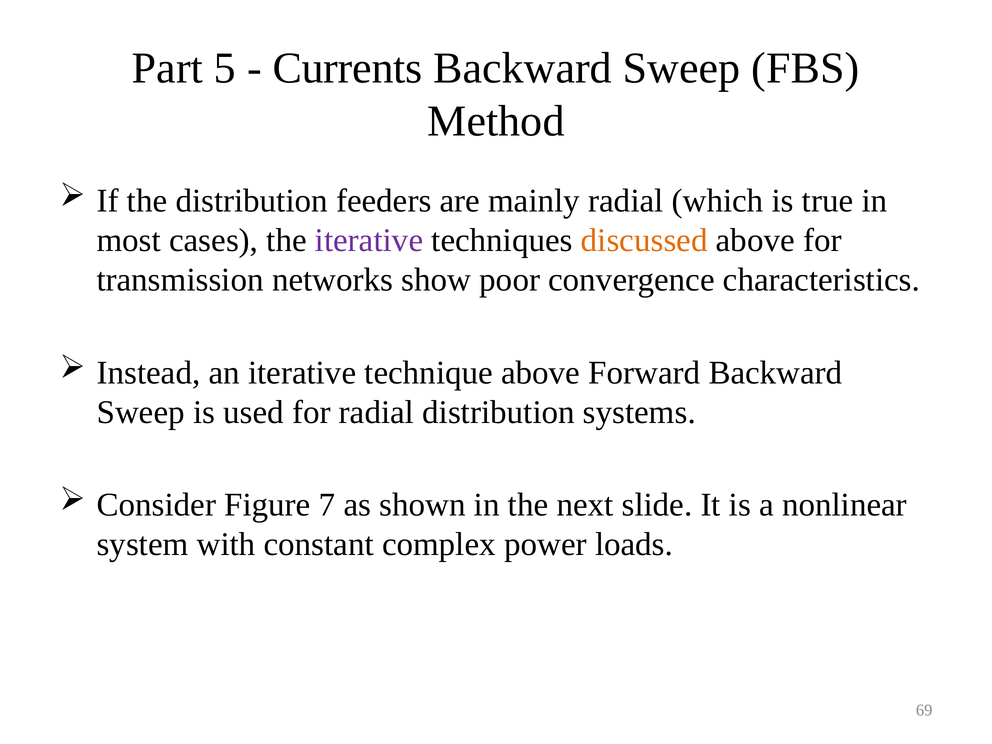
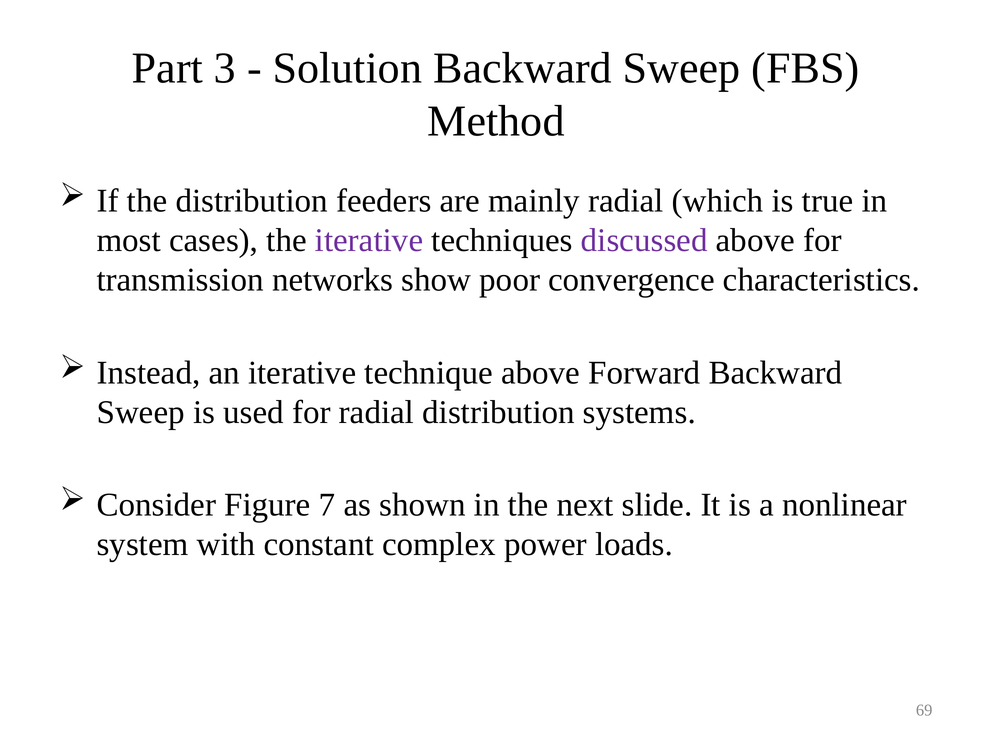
5: 5 -> 3
Currents: Currents -> Solution
discussed colour: orange -> purple
